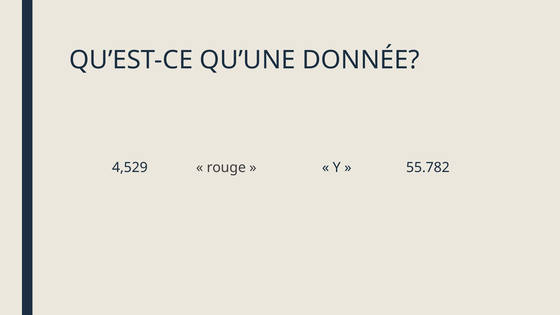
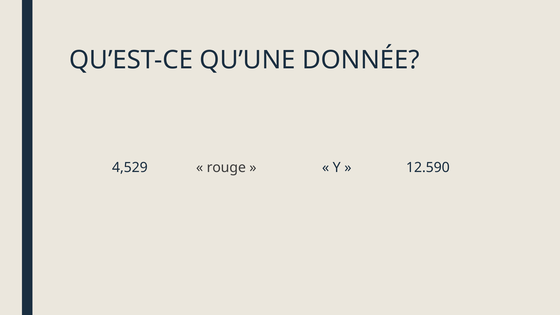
55.782: 55.782 -> 12.590
